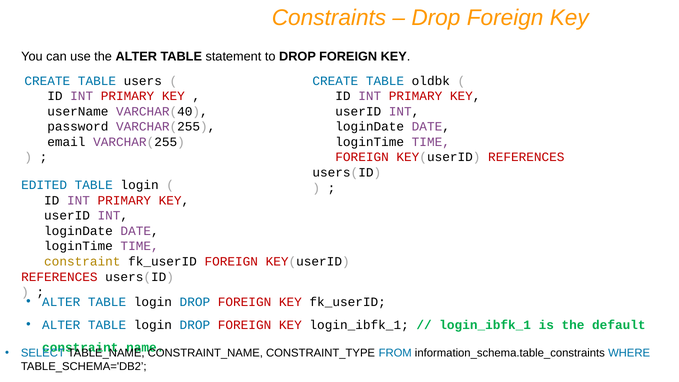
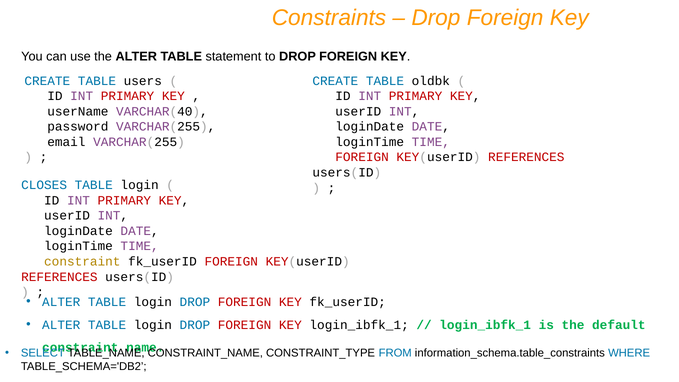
EDITED: EDITED -> CLOSES
